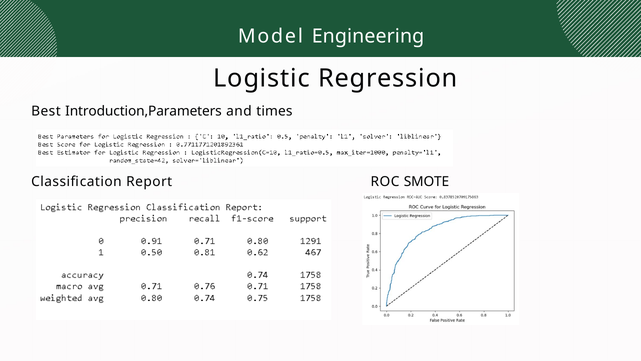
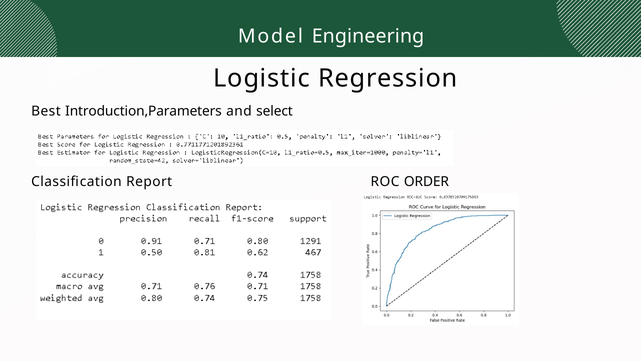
times: times -> select
SMOTE: SMOTE -> ORDER
